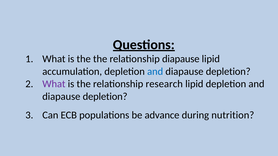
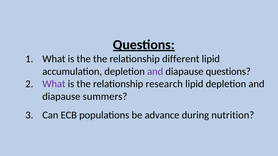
relationship diapause: diapause -> different
and at (155, 72) colour: blue -> purple
depletion at (228, 72): depletion -> questions
depletion at (105, 97): depletion -> summers
